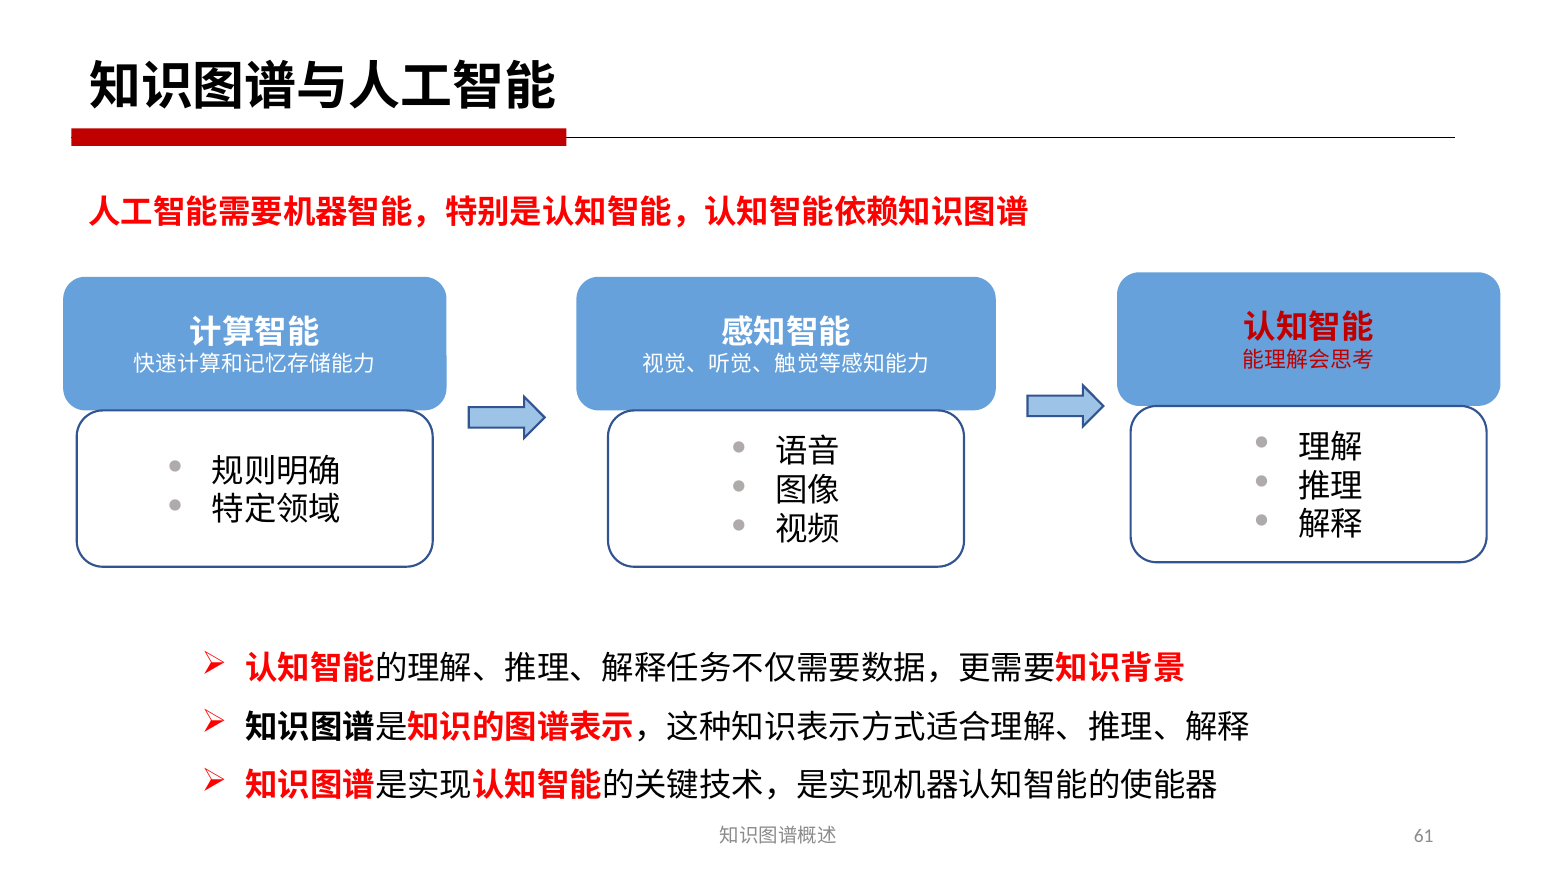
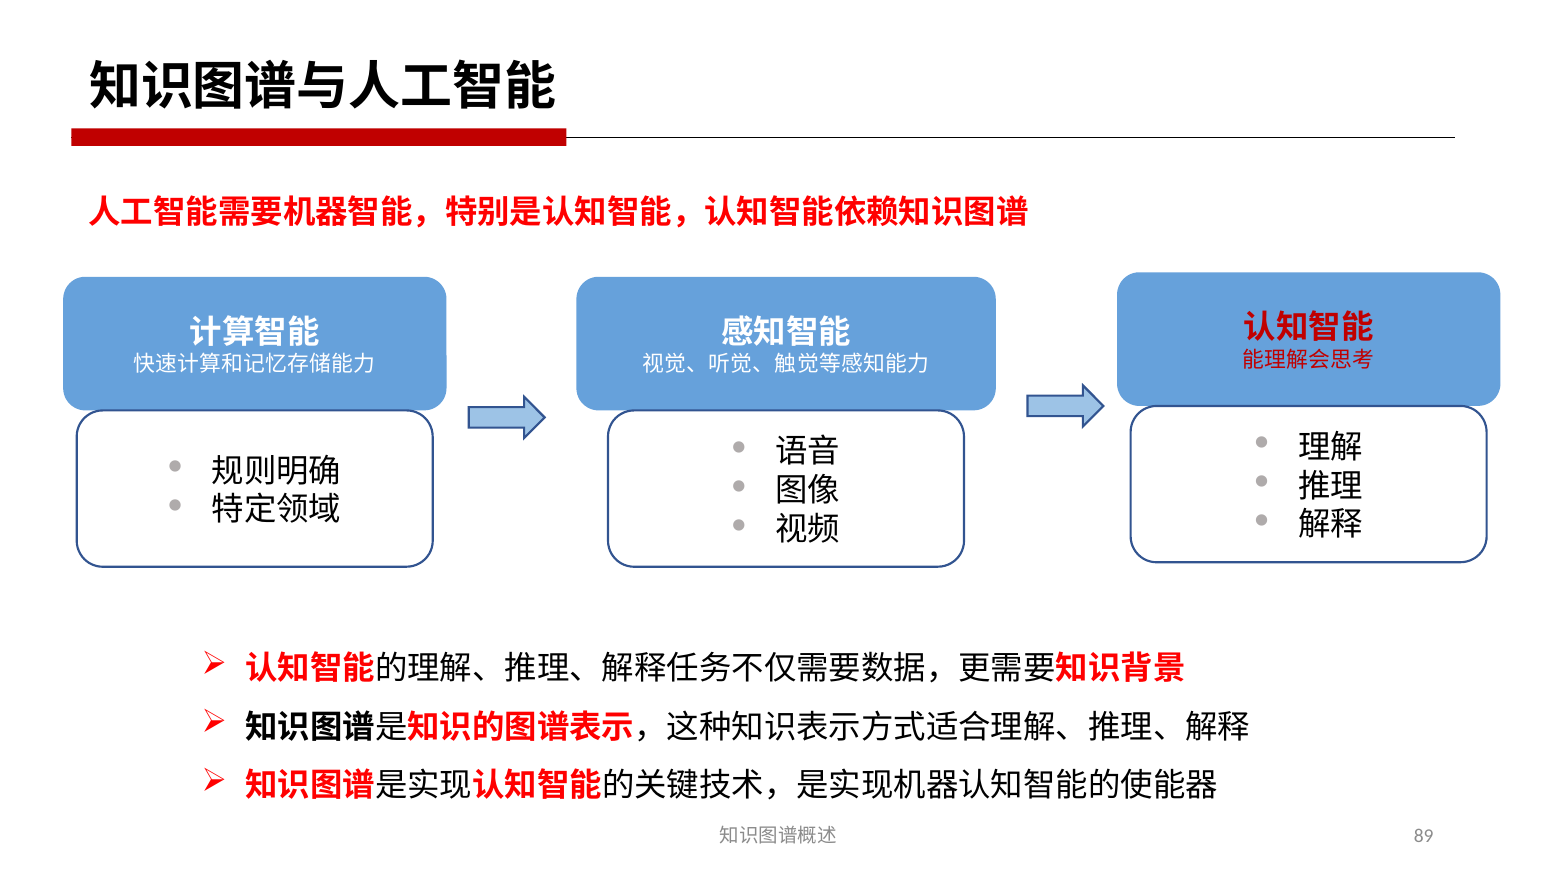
61: 61 -> 89
